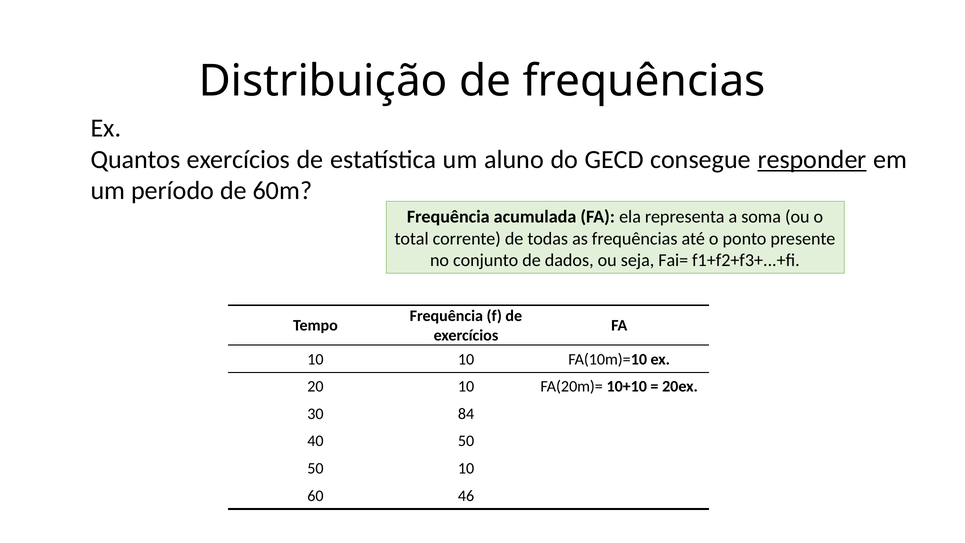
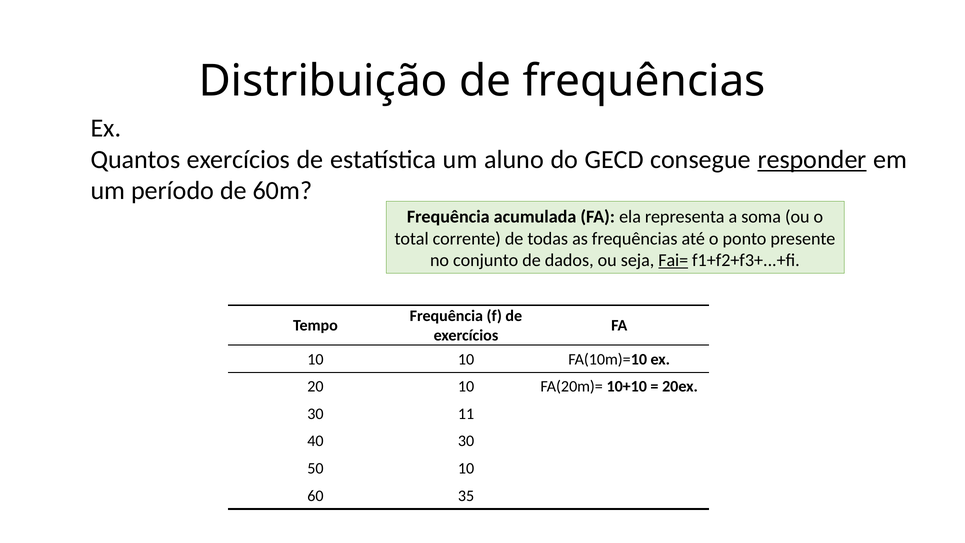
Fai= underline: none -> present
84: 84 -> 11
40 50: 50 -> 30
46: 46 -> 35
